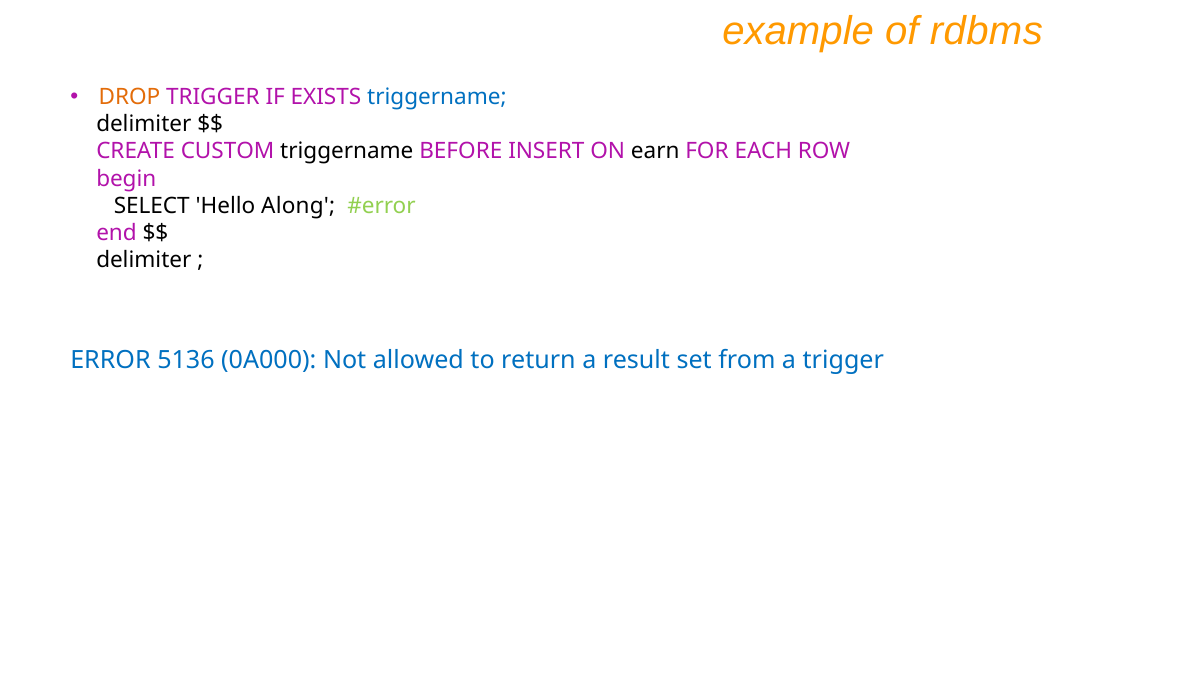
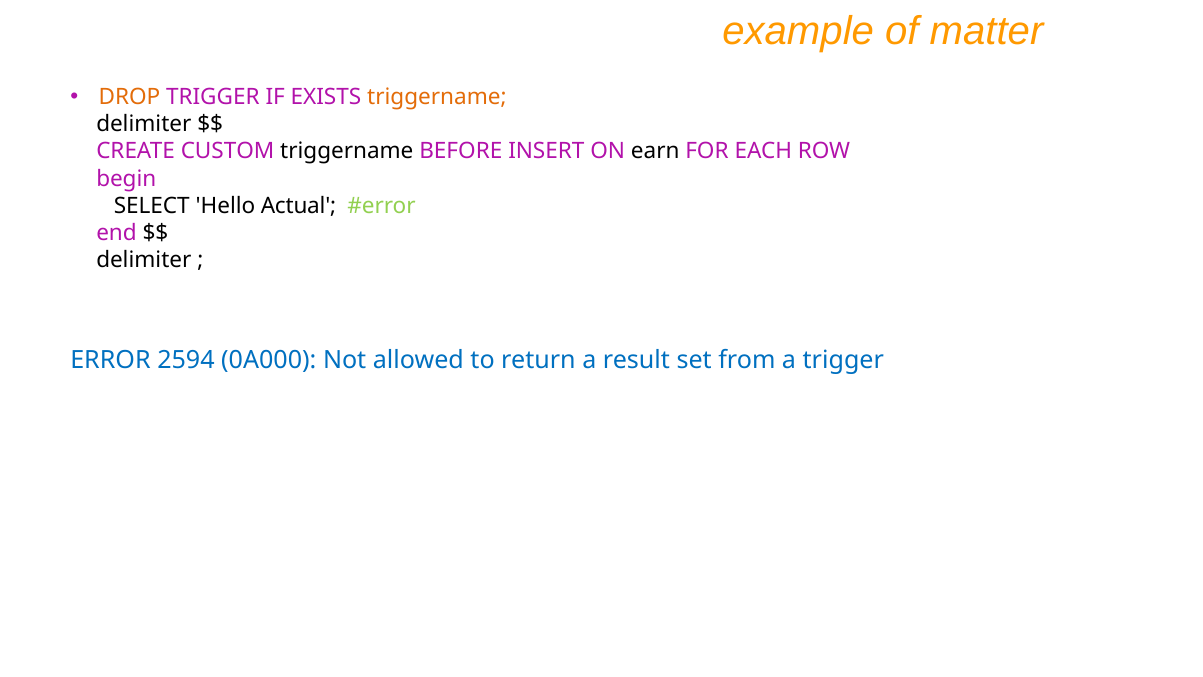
rdbms: rdbms -> matter
triggername at (437, 97) colour: blue -> orange
Along: Along -> Actual
5136: 5136 -> 2594
